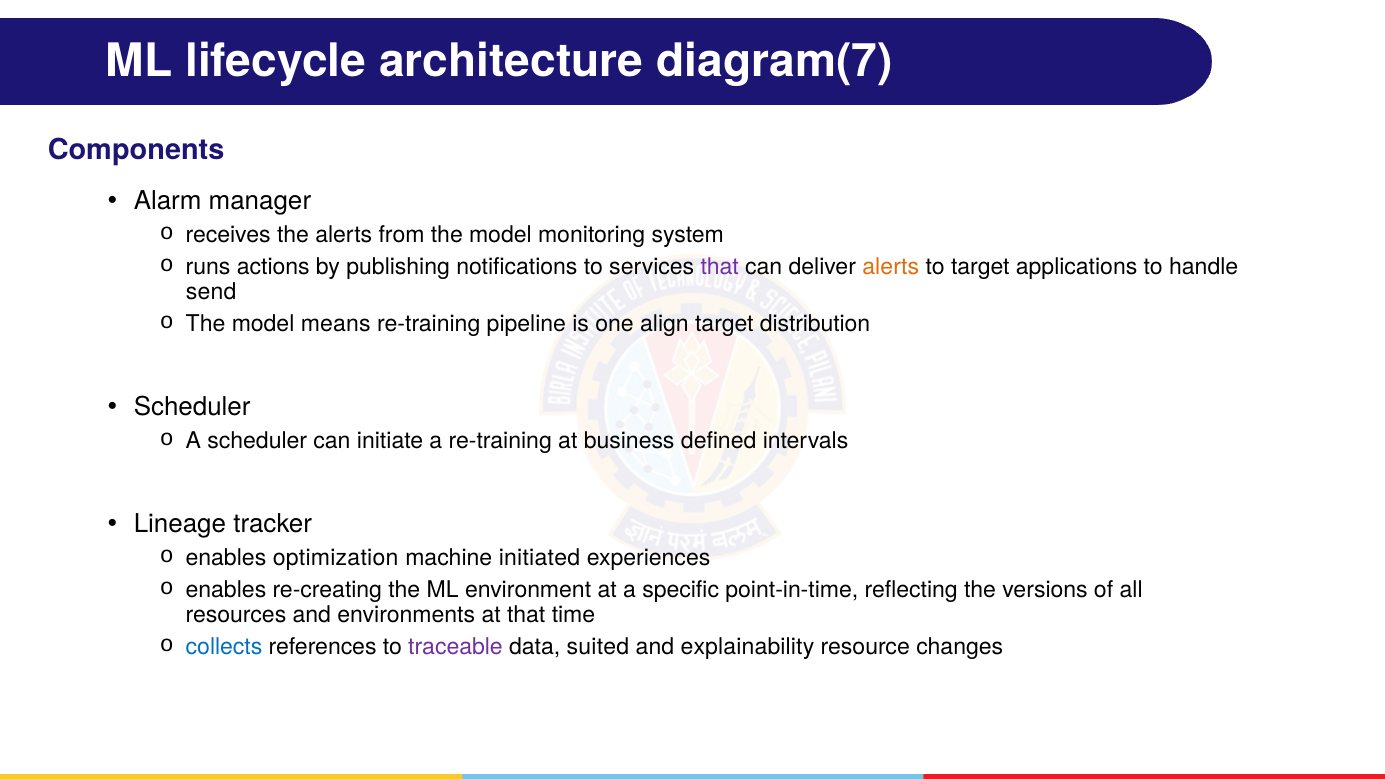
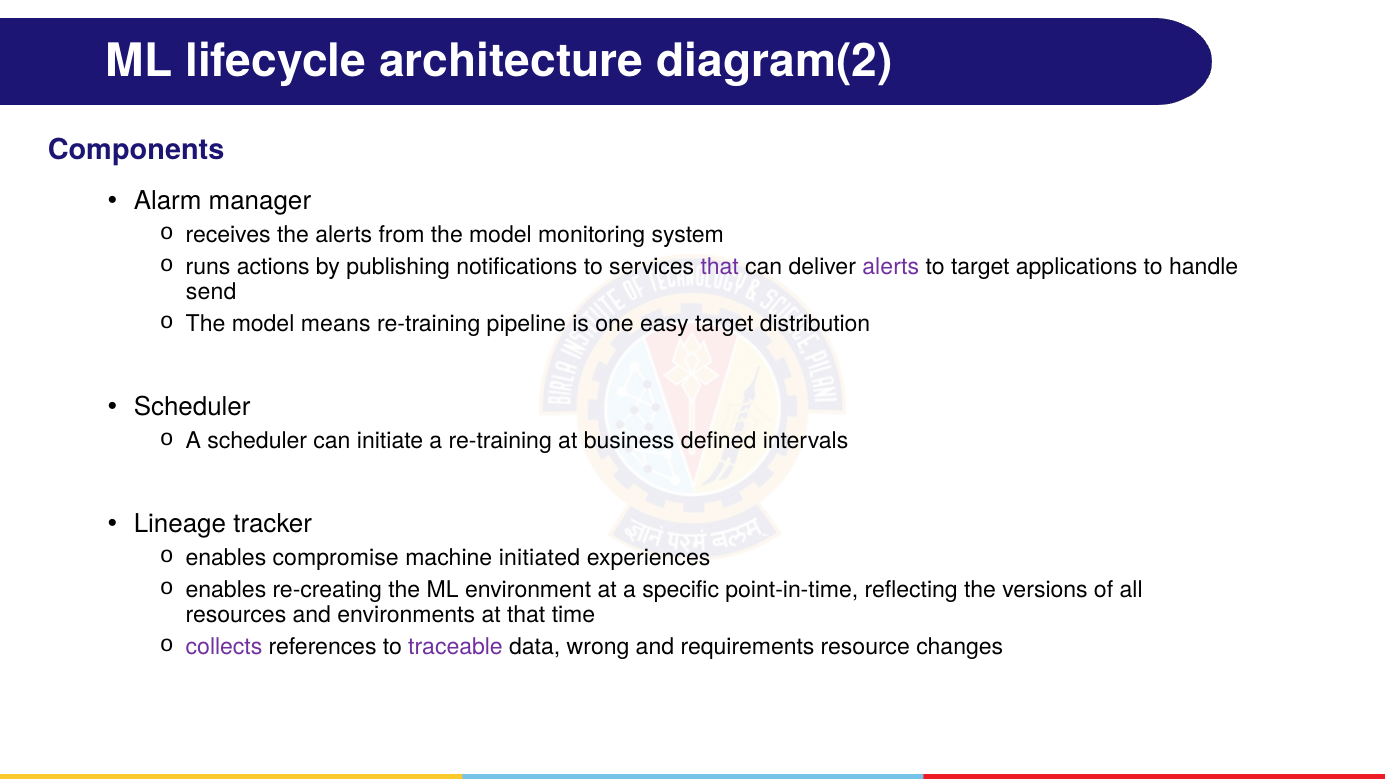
diagram(7: diagram(7 -> diagram(2
alerts at (891, 267) colour: orange -> purple
align: align -> easy
optimization: optimization -> compromise
collects colour: blue -> purple
suited: suited -> wrong
explainability: explainability -> requirements
